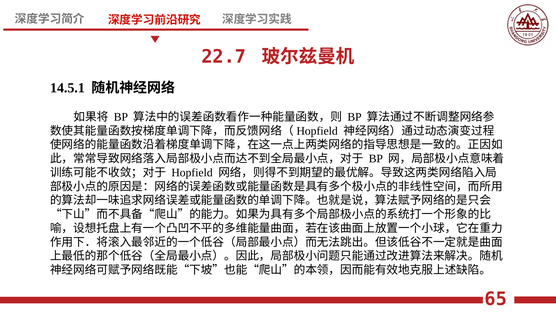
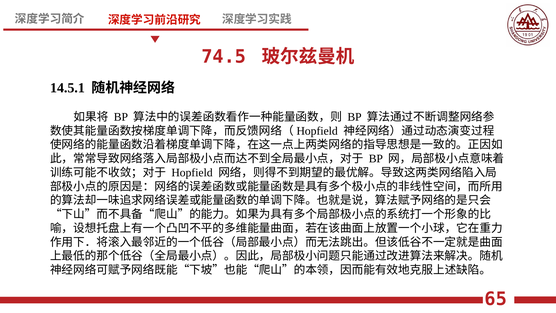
22.7: 22.7 -> 74.5
